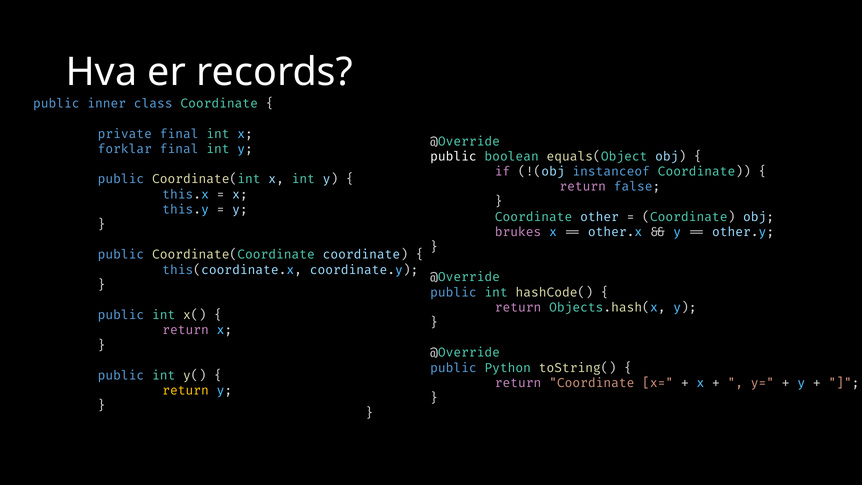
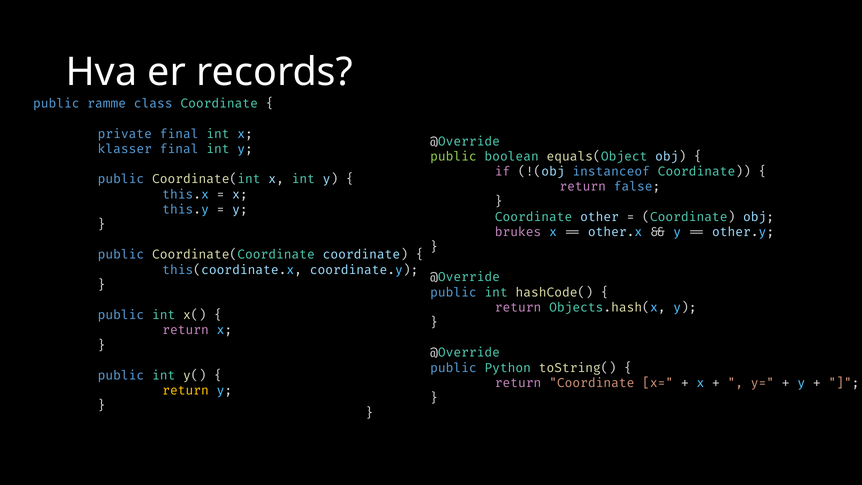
inner: inner -> ramme
forklar: forklar -> klasser
public at (453, 157) colour: white -> light green
